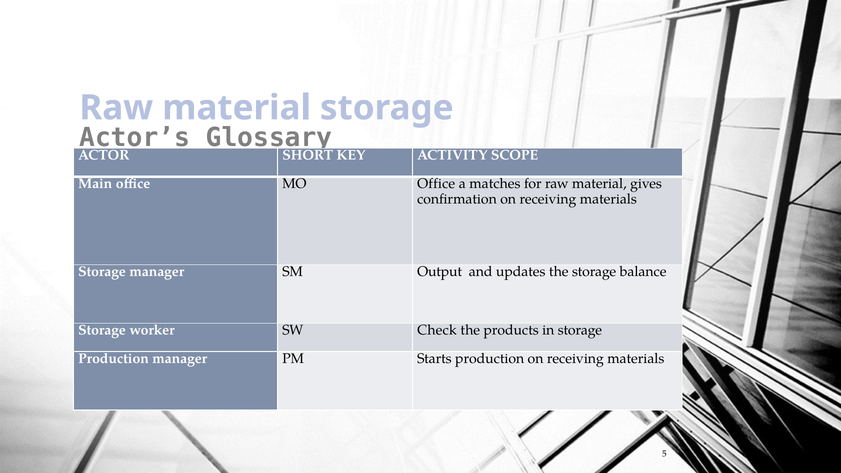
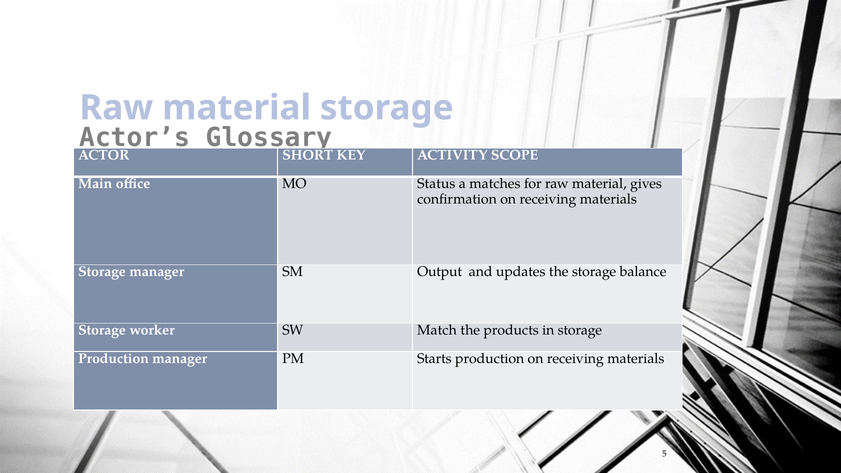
MO Office: Office -> Status
Check: Check -> Match
